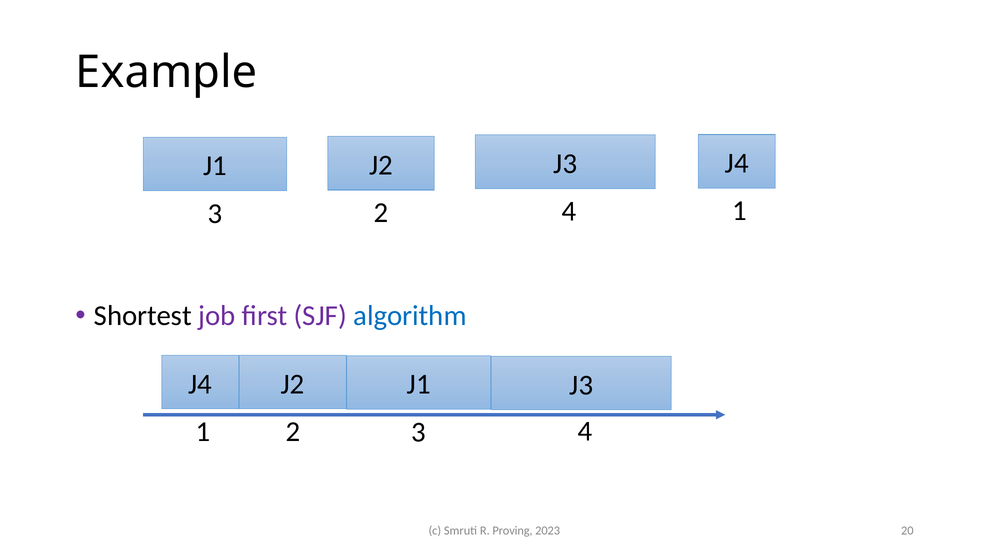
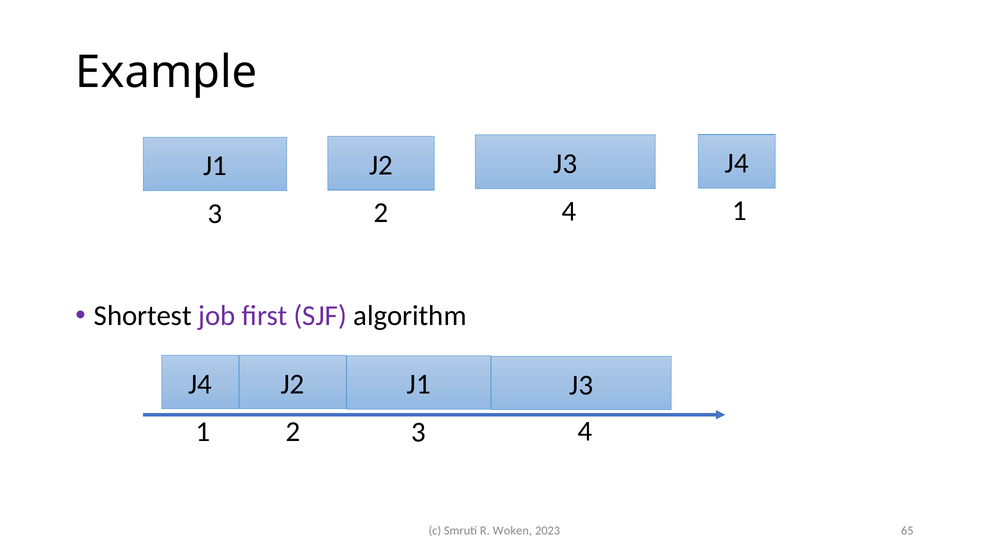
algorithm colour: blue -> black
Proving: Proving -> Woken
20: 20 -> 65
